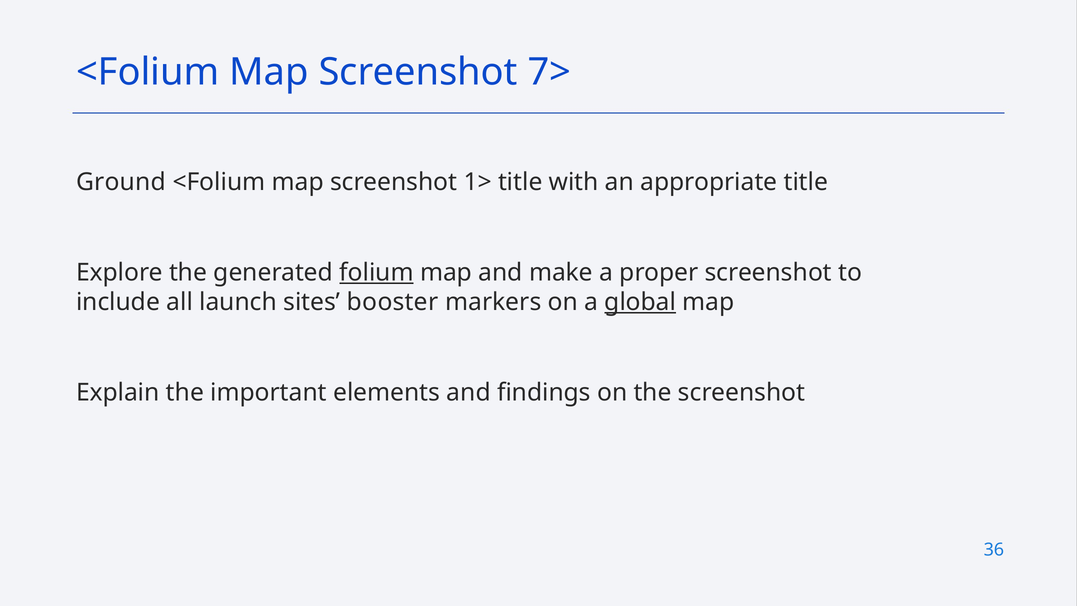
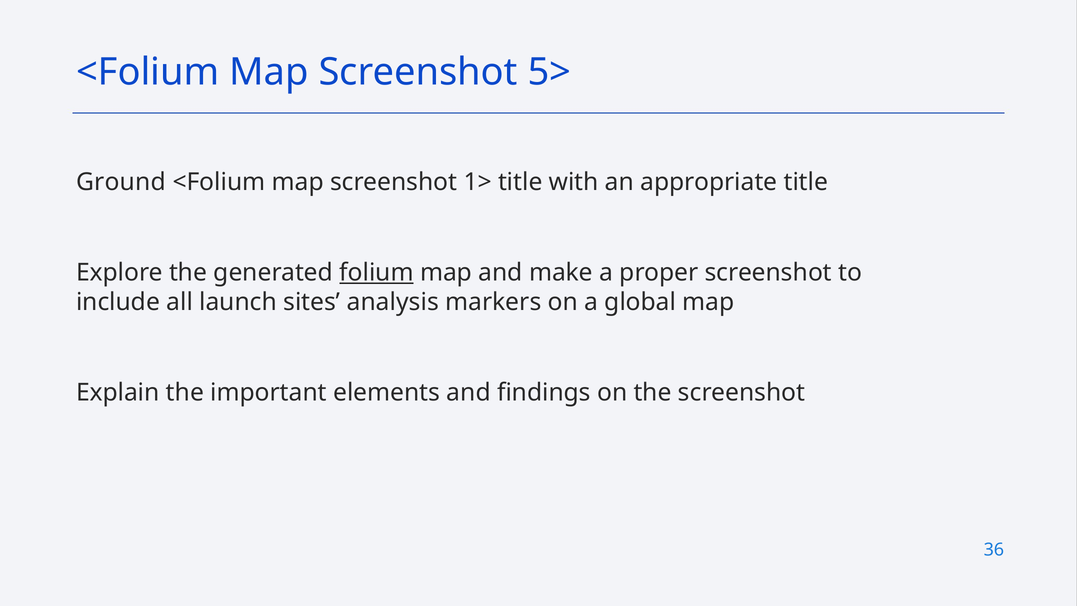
7>: 7> -> 5>
booster: booster -> analysis
global underline: present -> none
